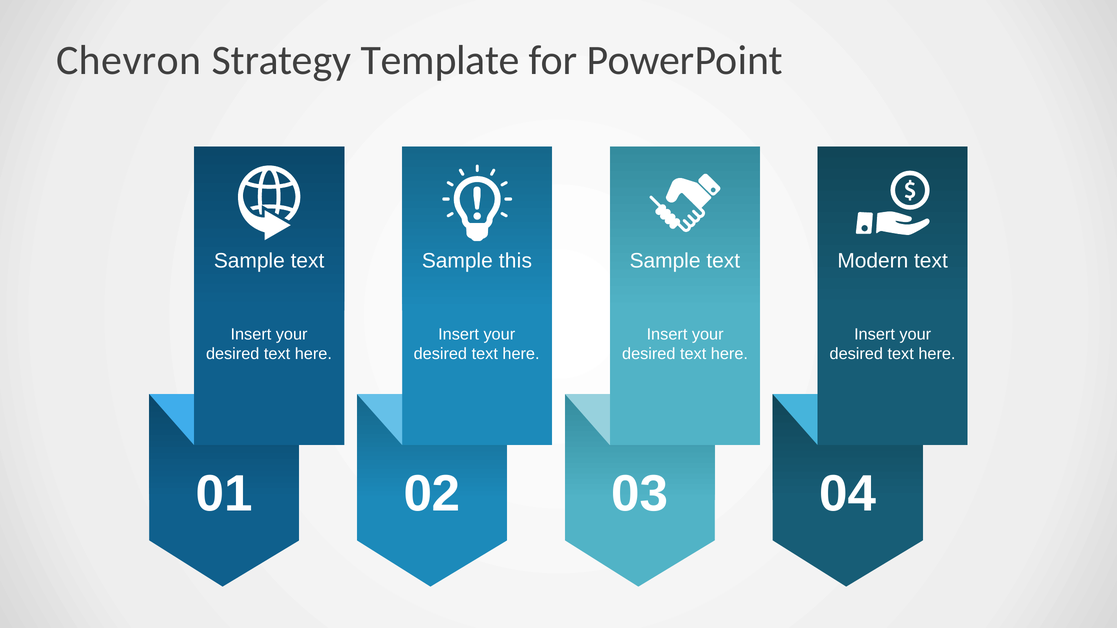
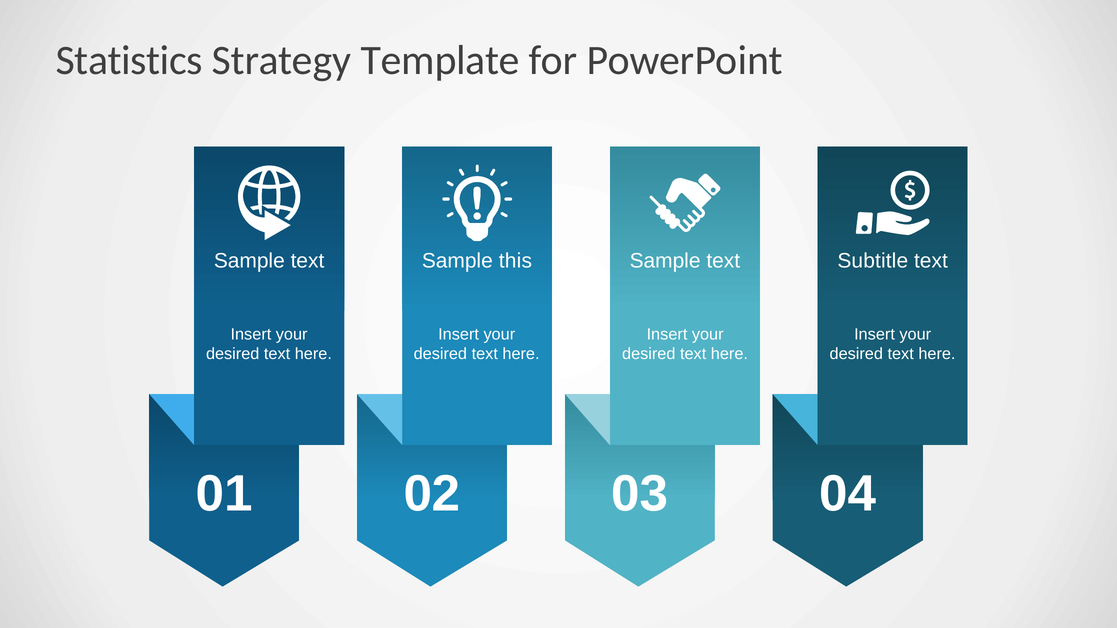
Chevron: Chevron -> Statistics
Modern: Modern -> Subtitle
